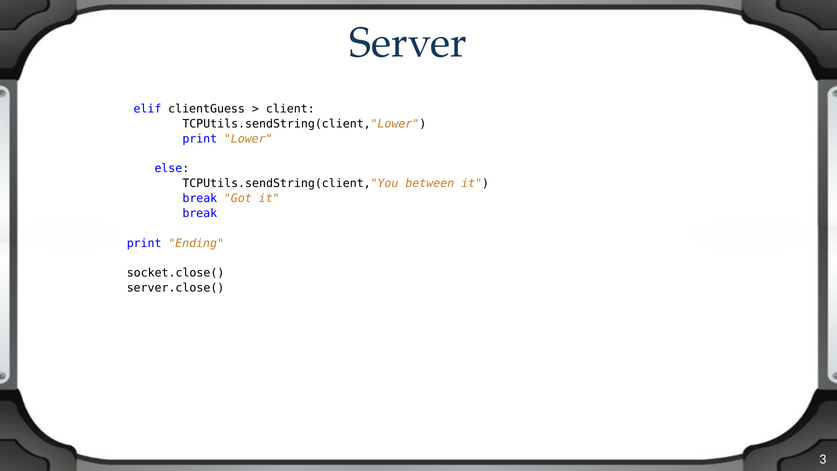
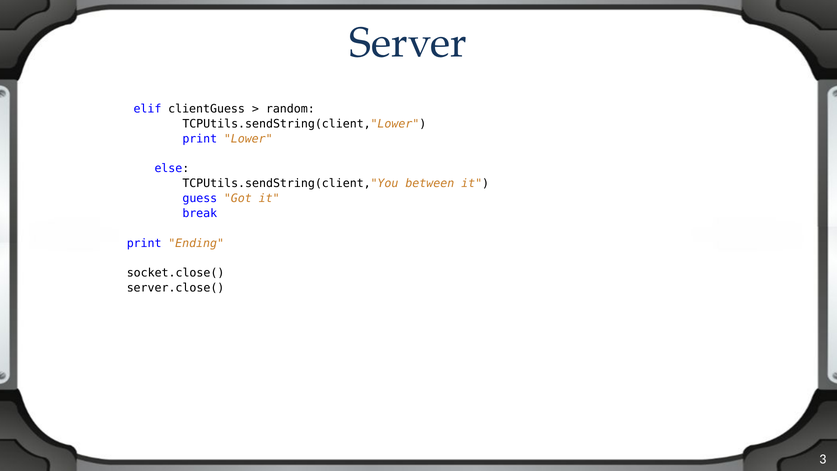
client: client -> random
break at (200, 198): break -> guess
